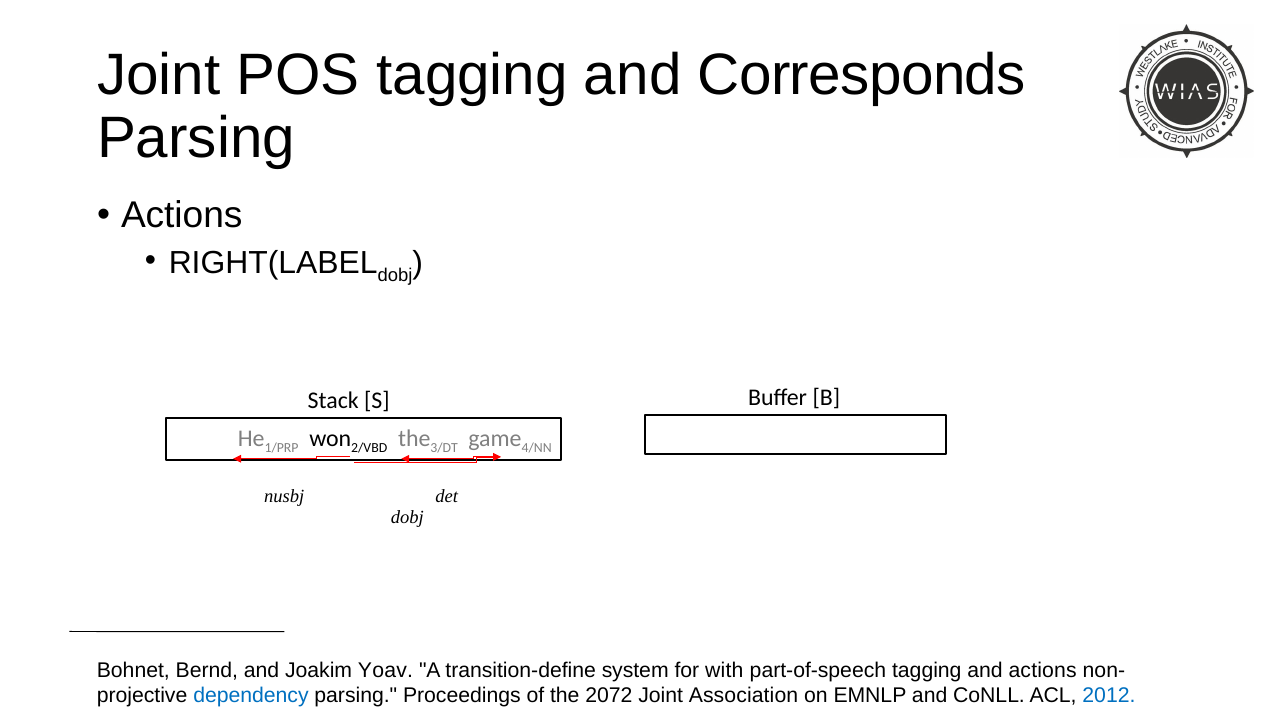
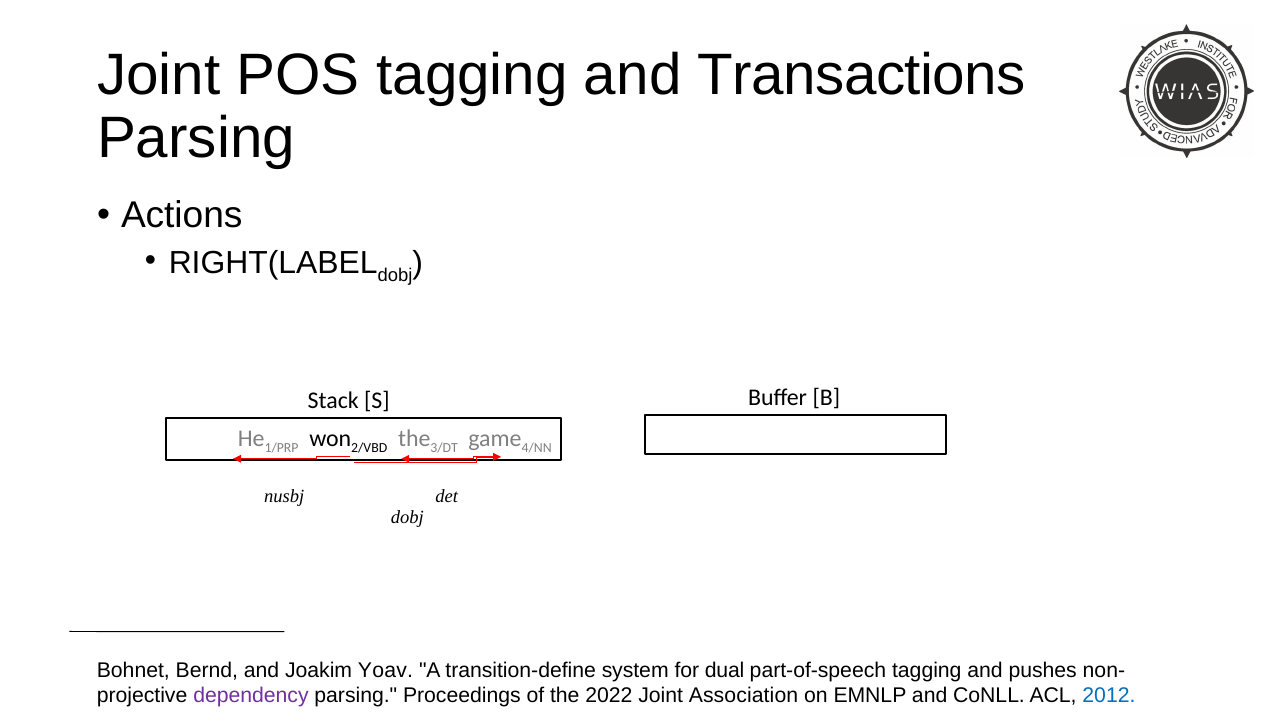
Corresponds: Corresponds -> Transactions
with: with -> dual
and actions: actions -> pushes
dependency colour: blue -> purple
2072: 2072 -> 2022
